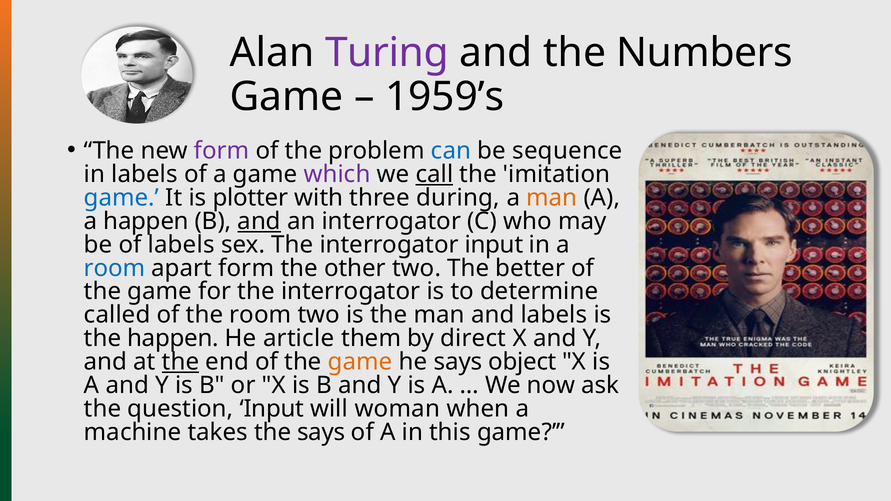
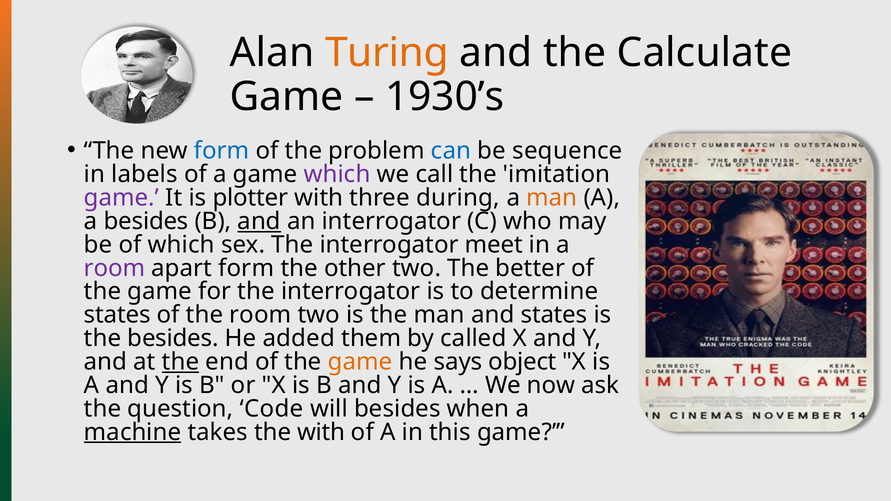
Turing colour: purple -> orange
Numbers: Numbers -> Calculate
1959’s: 1959’s -> 1930’s
form at (222, 151) colour: purple -> blue
call underline: present -> none
game at (122, 198) colour: blue -> purple
a happen: happen -> besides
of labels: labels -> which
interrogator input: input -> meet
room at (115, 268) colour: blue -> purple
called at (117, 315): called -> states
and labels: labels -> states
the happen: happen -> besides
article: article -> added
direct: direct -> called
question Input: Input -> Code
will woman: woman -> besides
machine underline: none -> present
the says: says -> with
